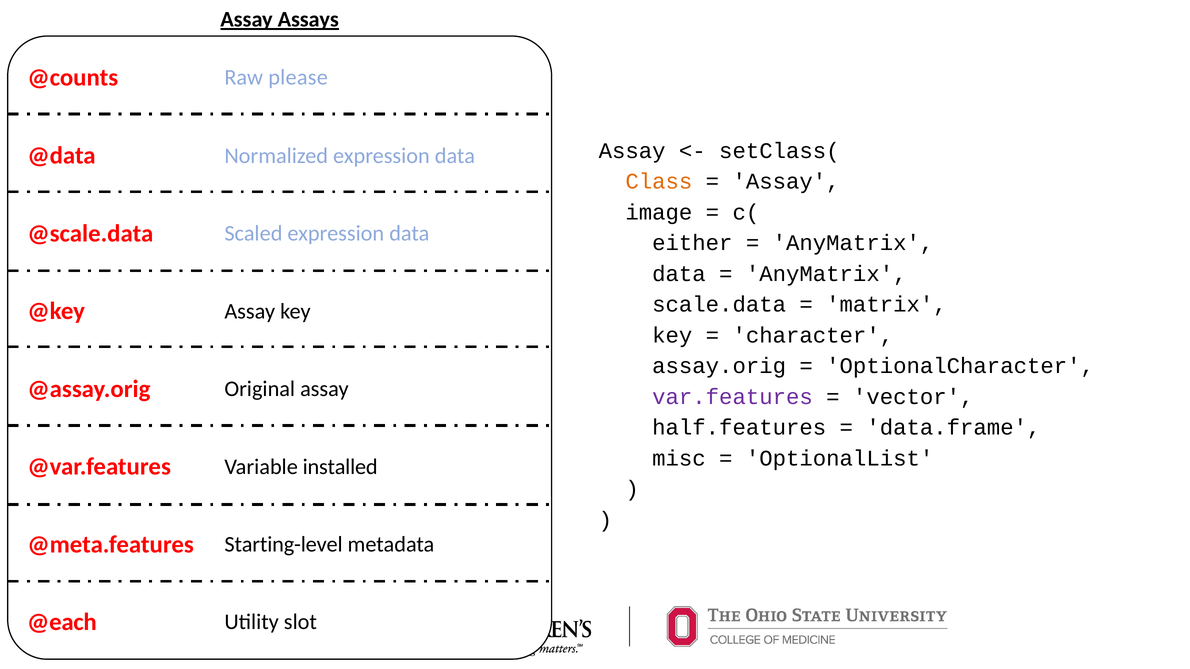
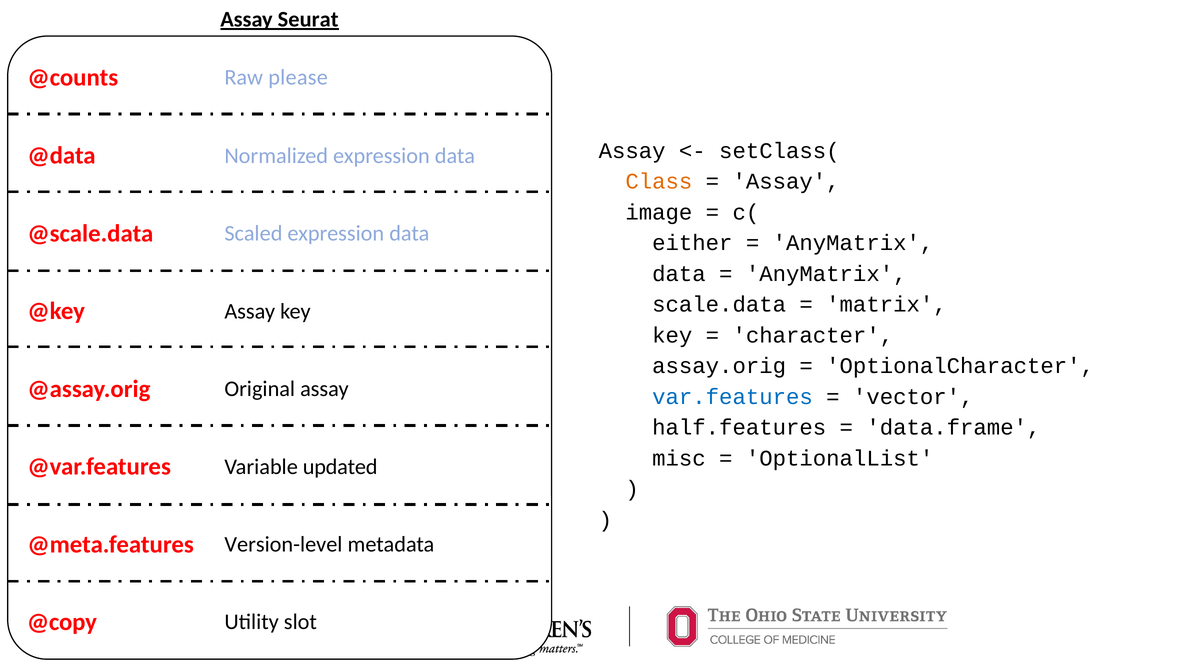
Assays: Assays -> Seurat
var.features colour: purple -> blue
installed: installed -> updated
Starting-level: Starting-level -> Version-level
@each: @each -> @copy
